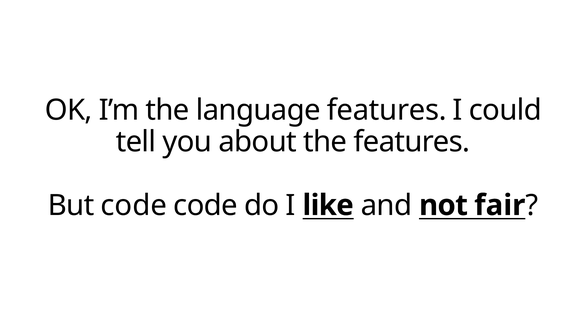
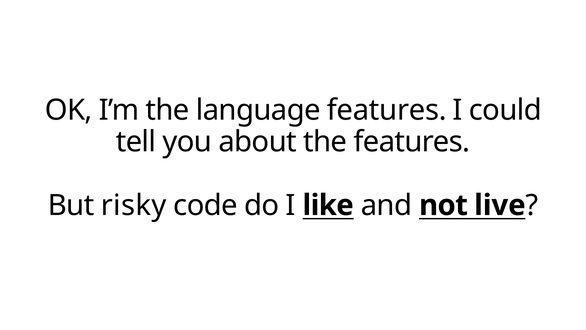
But code: code -> risky
fair: fair -> live
